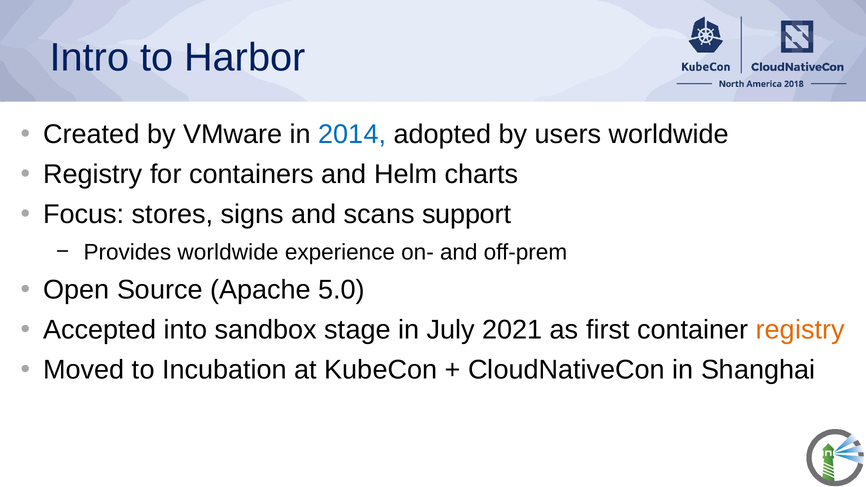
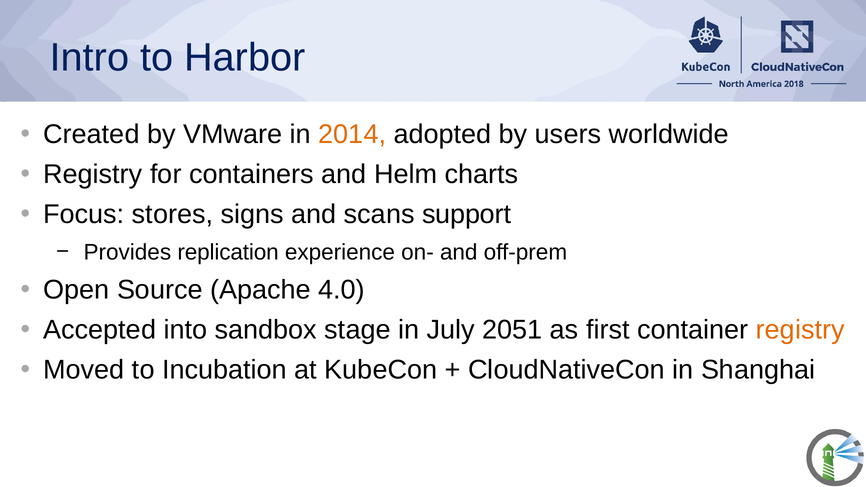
2014 colour: blue -> orange
Provides worldwide: worldwide -> replication
5.0: 5.0 -> 4.0
2021: 2021 -> 2051
